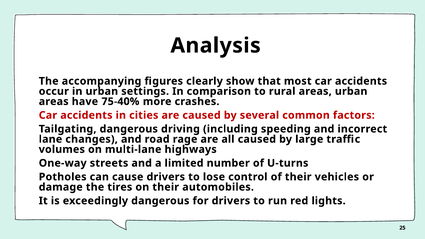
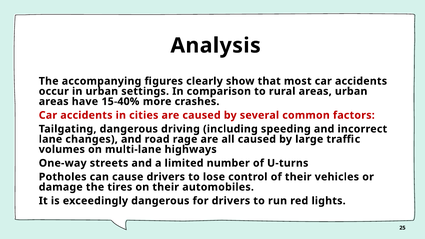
75-40%: 75-40% -> 15-40%
